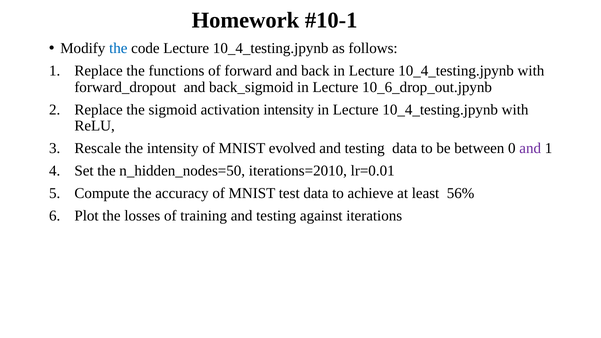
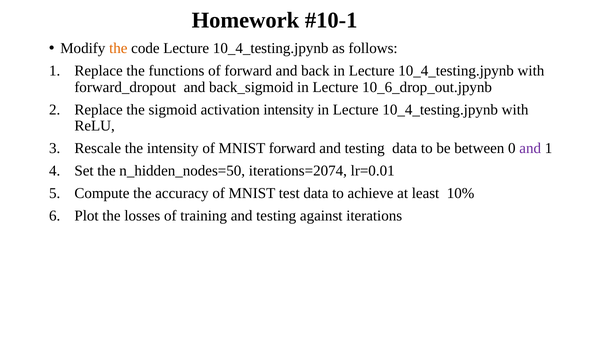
the at (118, 48) colour: blue -> orange
MNIST evolved: evolved -> forward
iterations=2010: iterations=2010 -> iterations=2074
56%: 56% -> 10%
